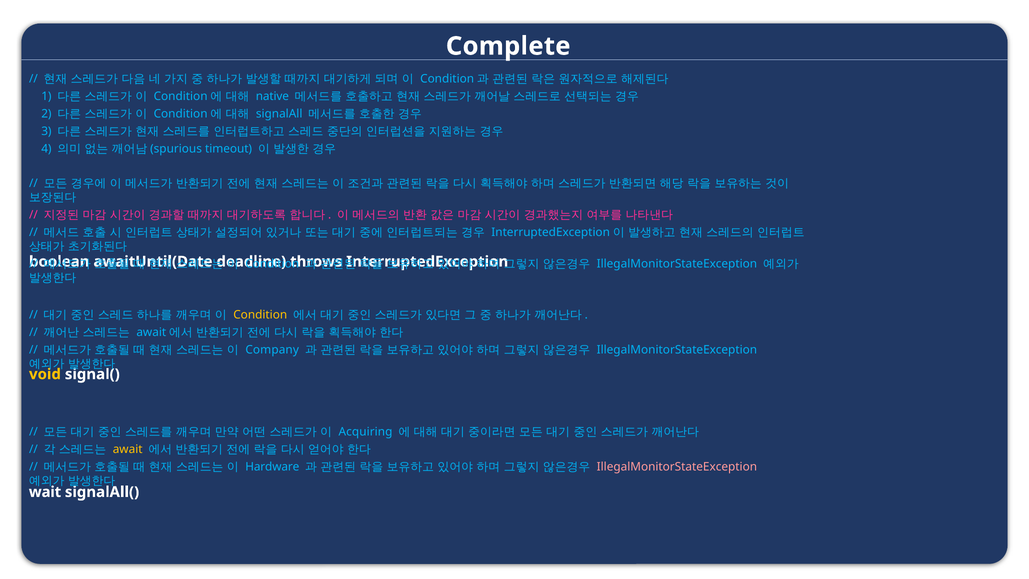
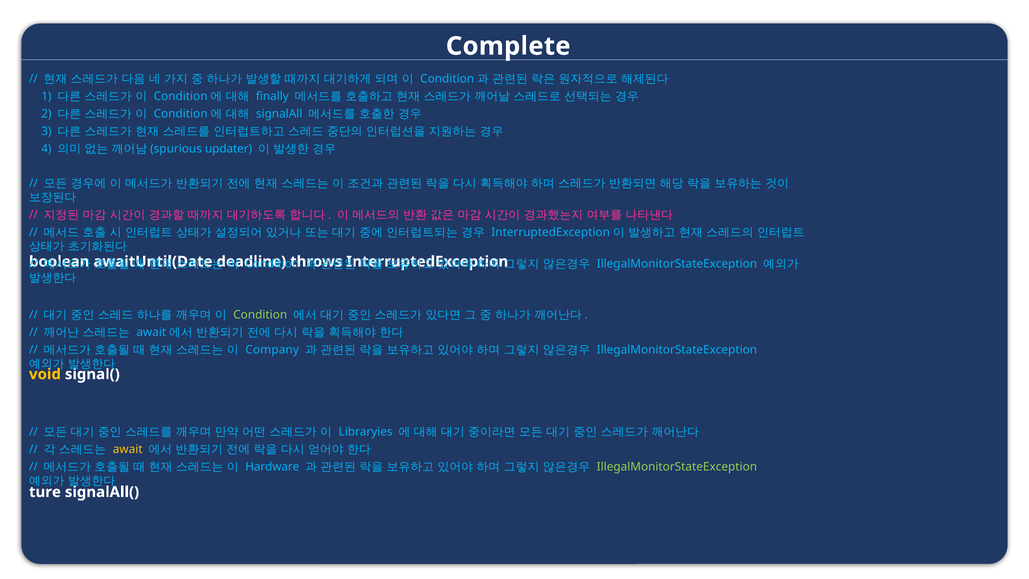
native: native -> finally
timeout: timeout -> updater
Condition at (260, 315) colour: yellow -> light green
Acquiring: Acquiring -> Libraryies
IllegalMonitorStateException at (677, 467) colour: pink -> light green
wait: wait -> ture
